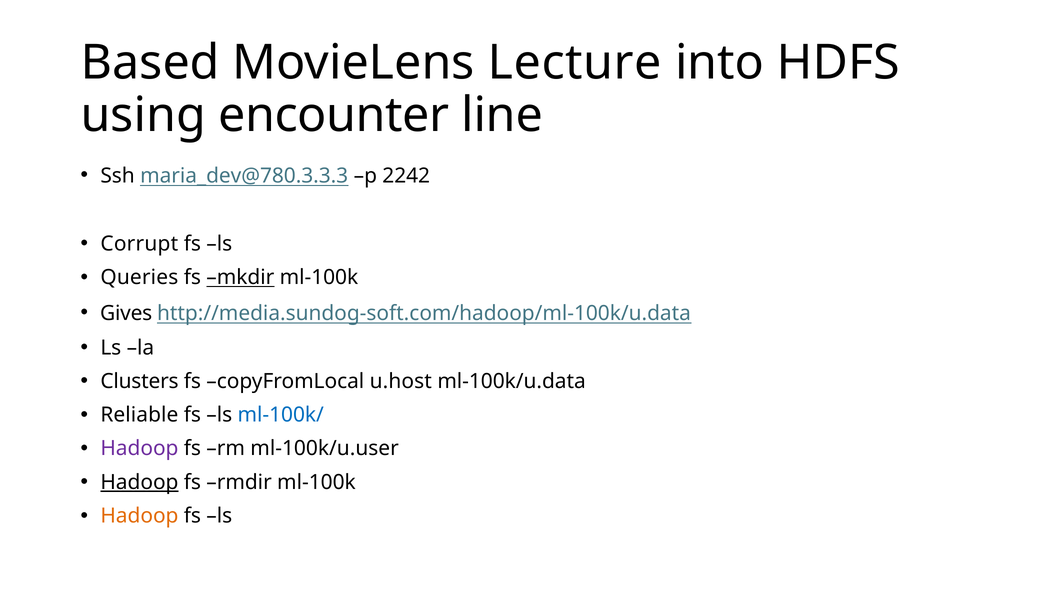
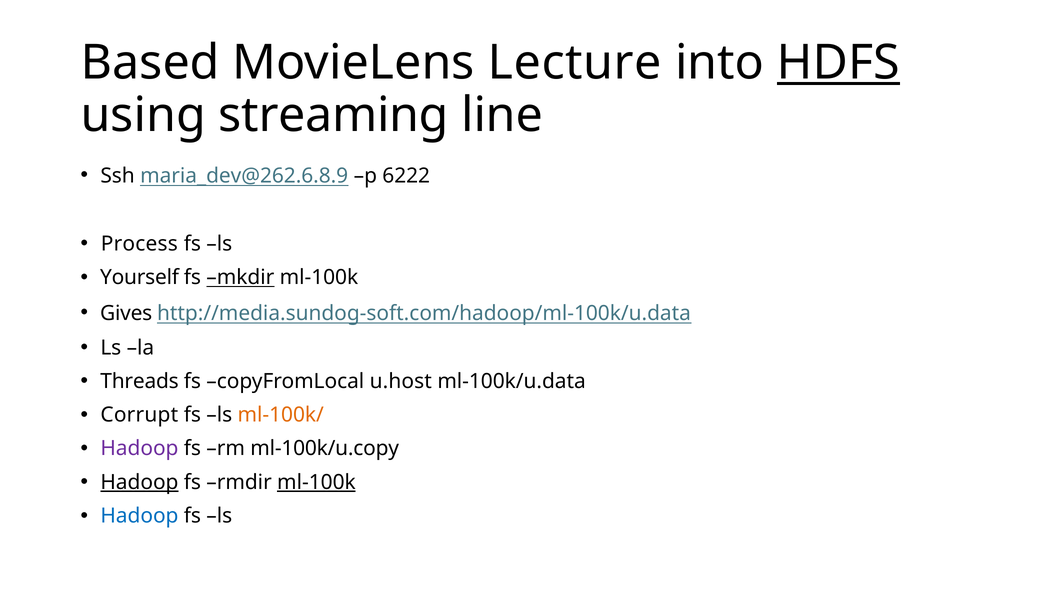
HDFS underline: none -> present
encounter: encounter -> streaming
maria_dev@780.3.3.3: maria_dev@780.3.3.3 -> maria_dev@262.6.8.9
2242: 2242 -> 6222
Corrupt: Corrupt -> Process
Queries: Queries -> Yourself
Clusters: Clusters -> Threads
Reliable: Reliable -> Corrupt
ml-100k/ colour: blue -> orange
ml-100k/u.user: ml-100k/u.user -> ml-100k/u.copy
ml-100k at (316, 482) underline: none -> present
Hadoop at (139, 515) colour: orange -> blue
